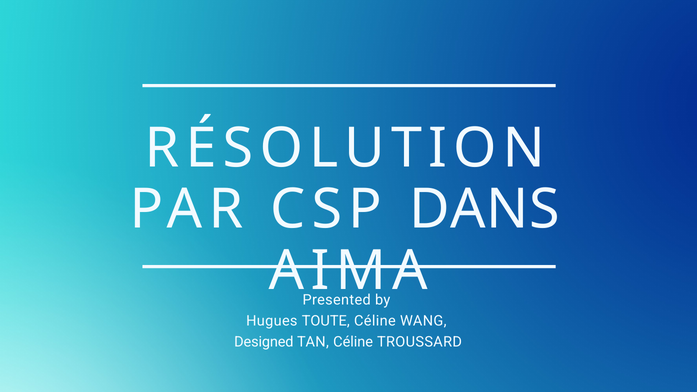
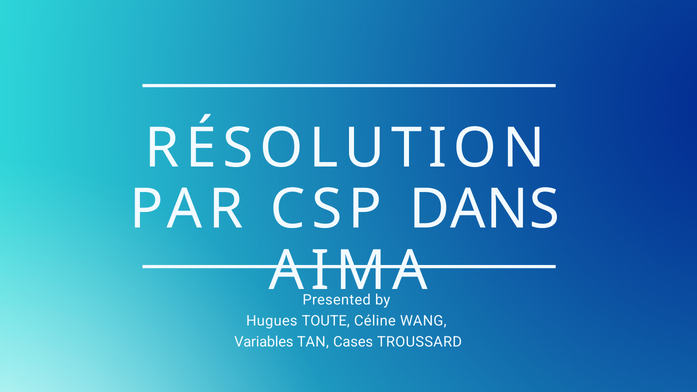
Designed: Designed -> Variables
TAN Céline: Céline -> Cases
